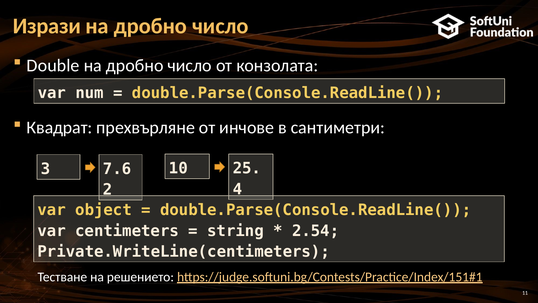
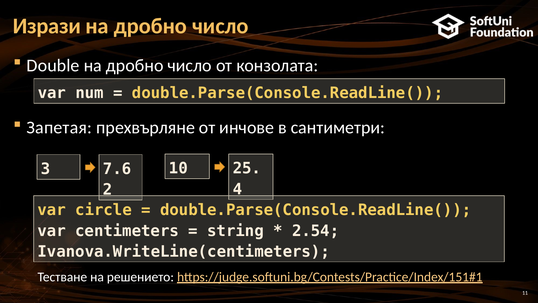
Квадрат: Квадрат -> Запетая
object: object -> circle
Private.WriteLine(centimeters: Private.WriteLine(centimeters -> Ivanova.WriteLine(centimeters
